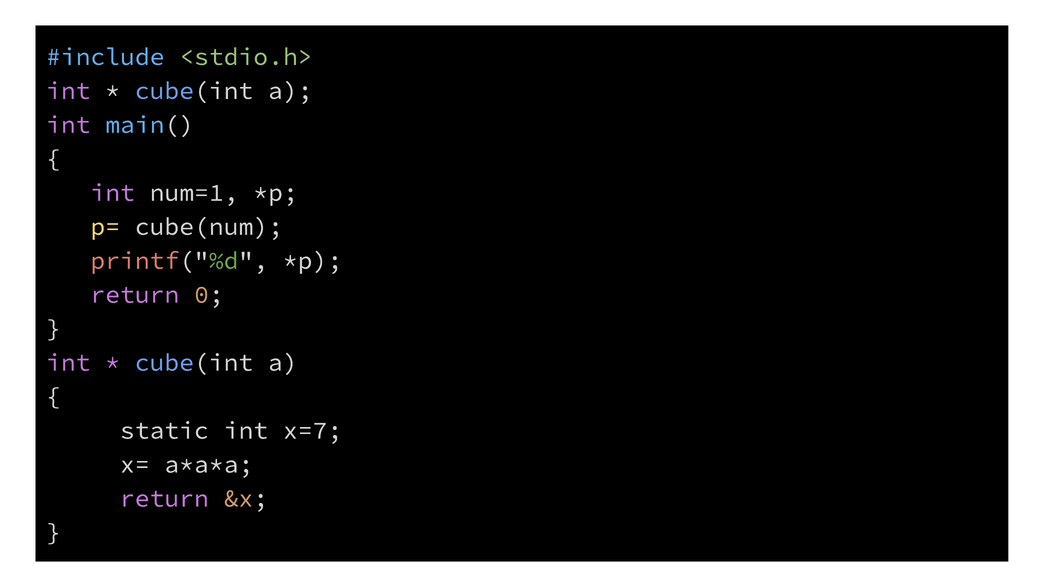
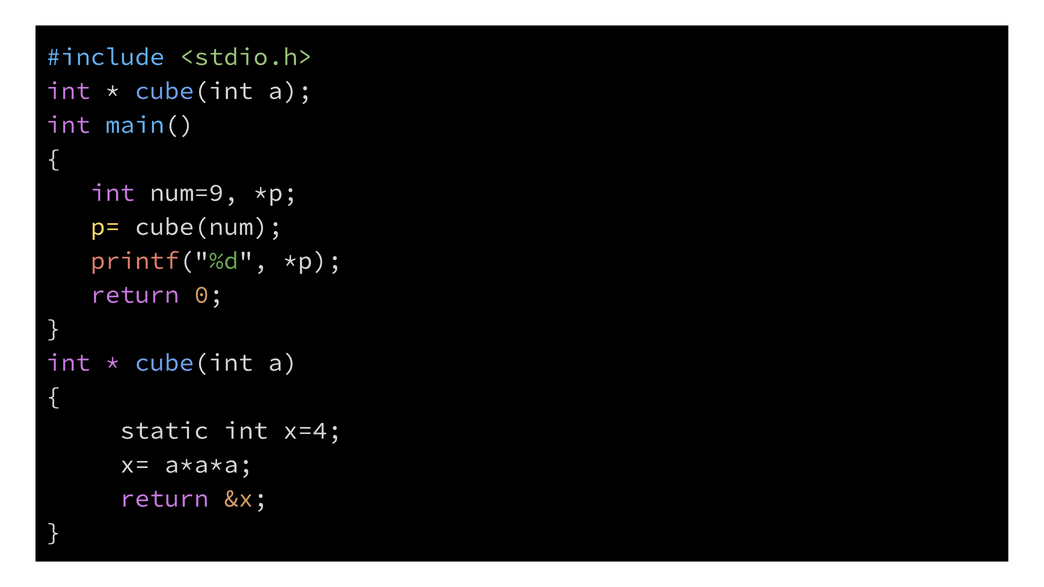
num=1: num=1 -> num=9
x=7: x=7 -> x=4
